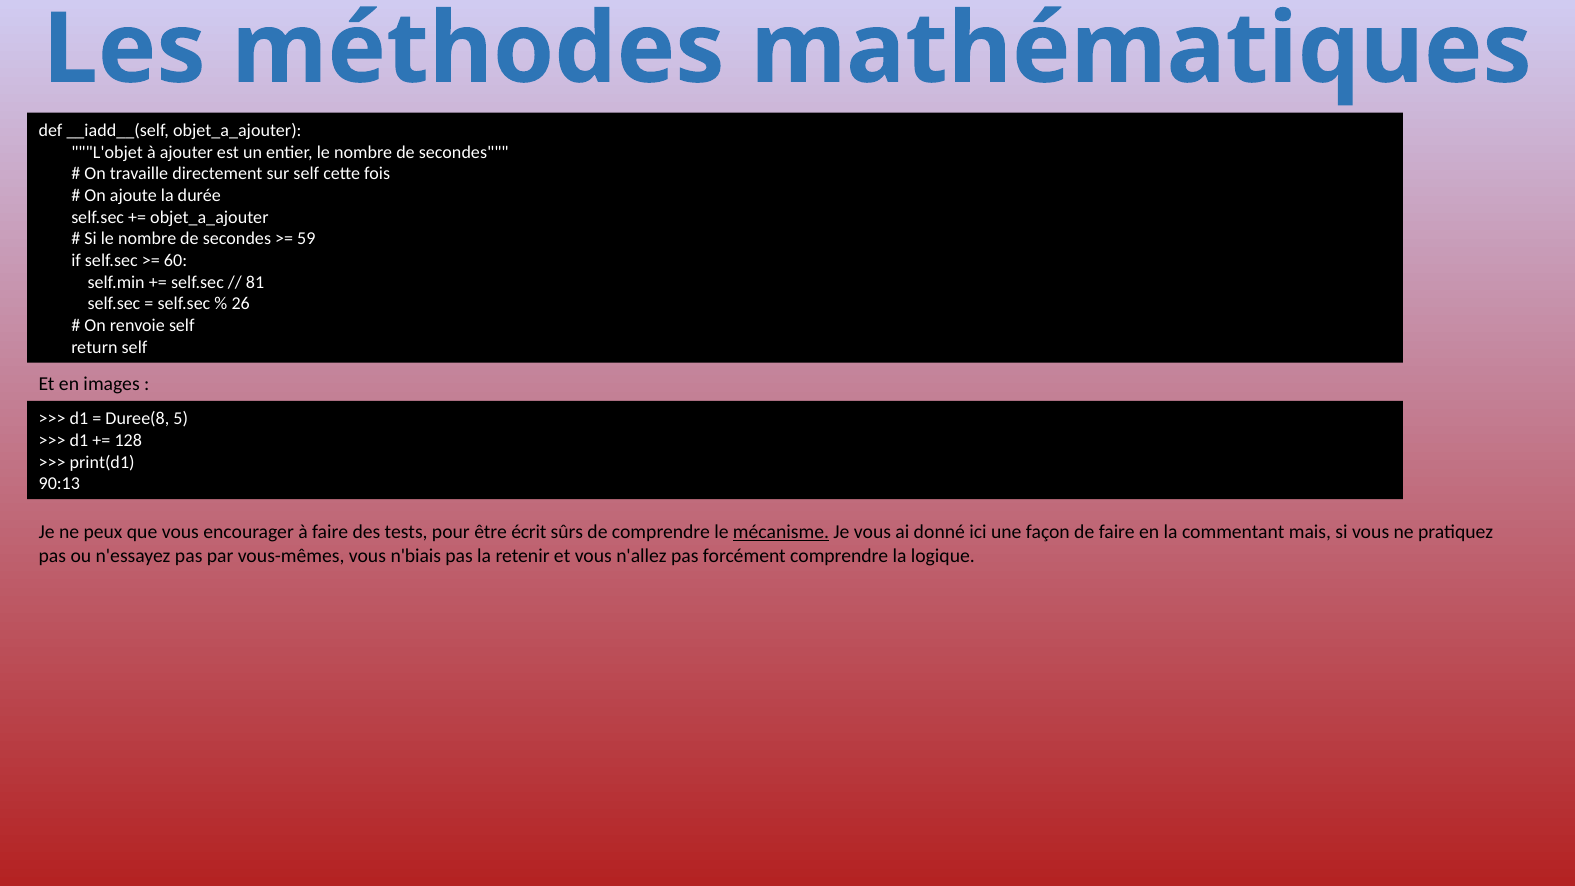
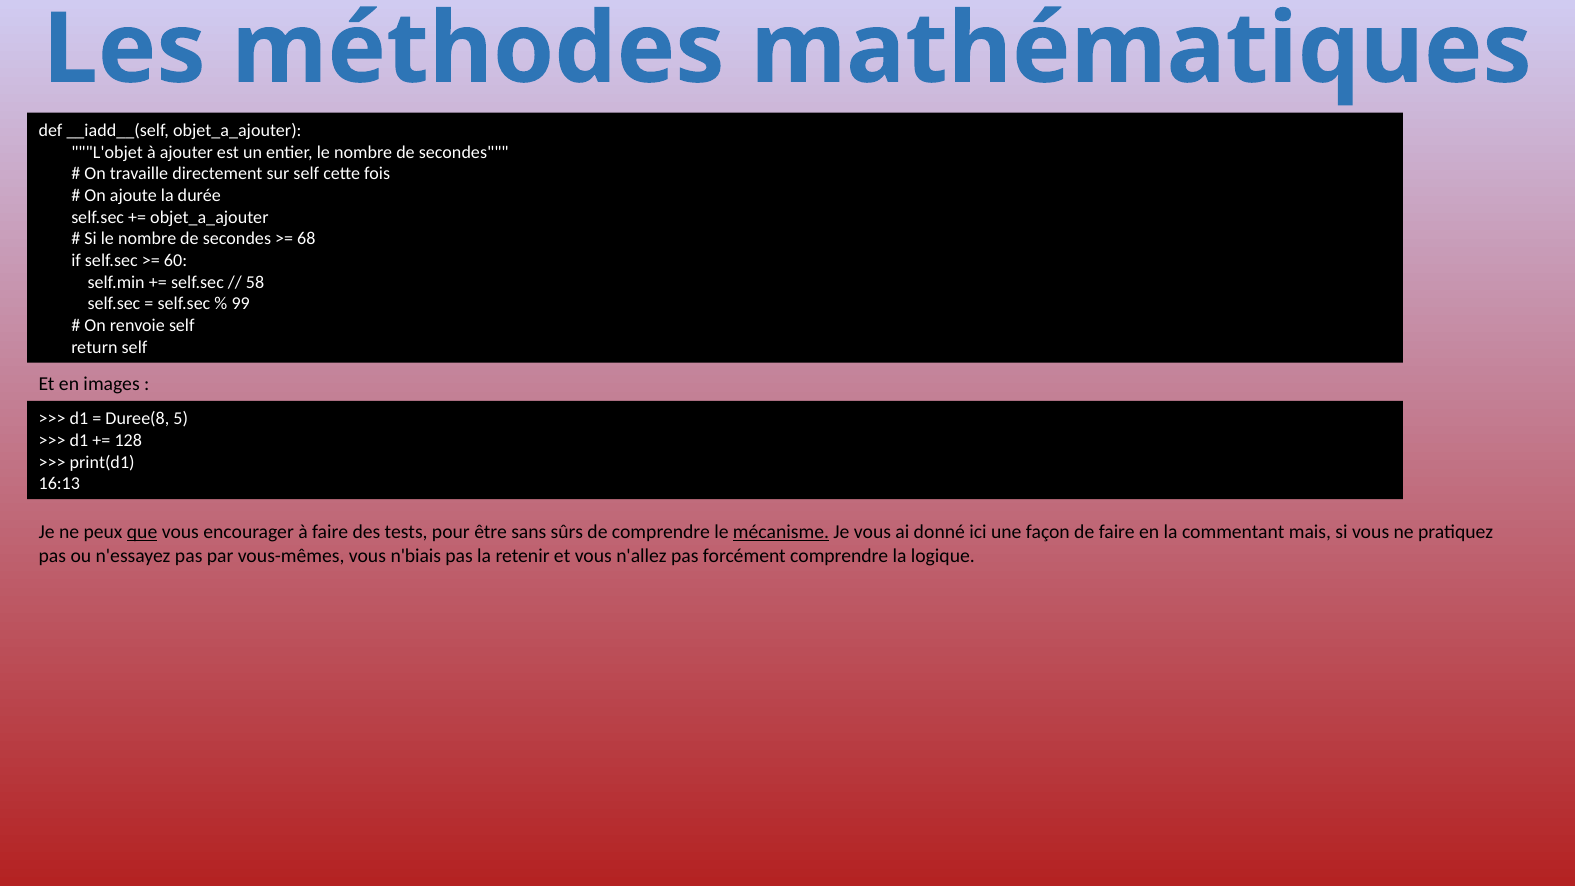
59: 59 -> 68
81: 81 -> 58
26: 26 -> 99
90:13: 90:13 -> 16:13
que underline: none -> present
écrit: écrit -> sans
